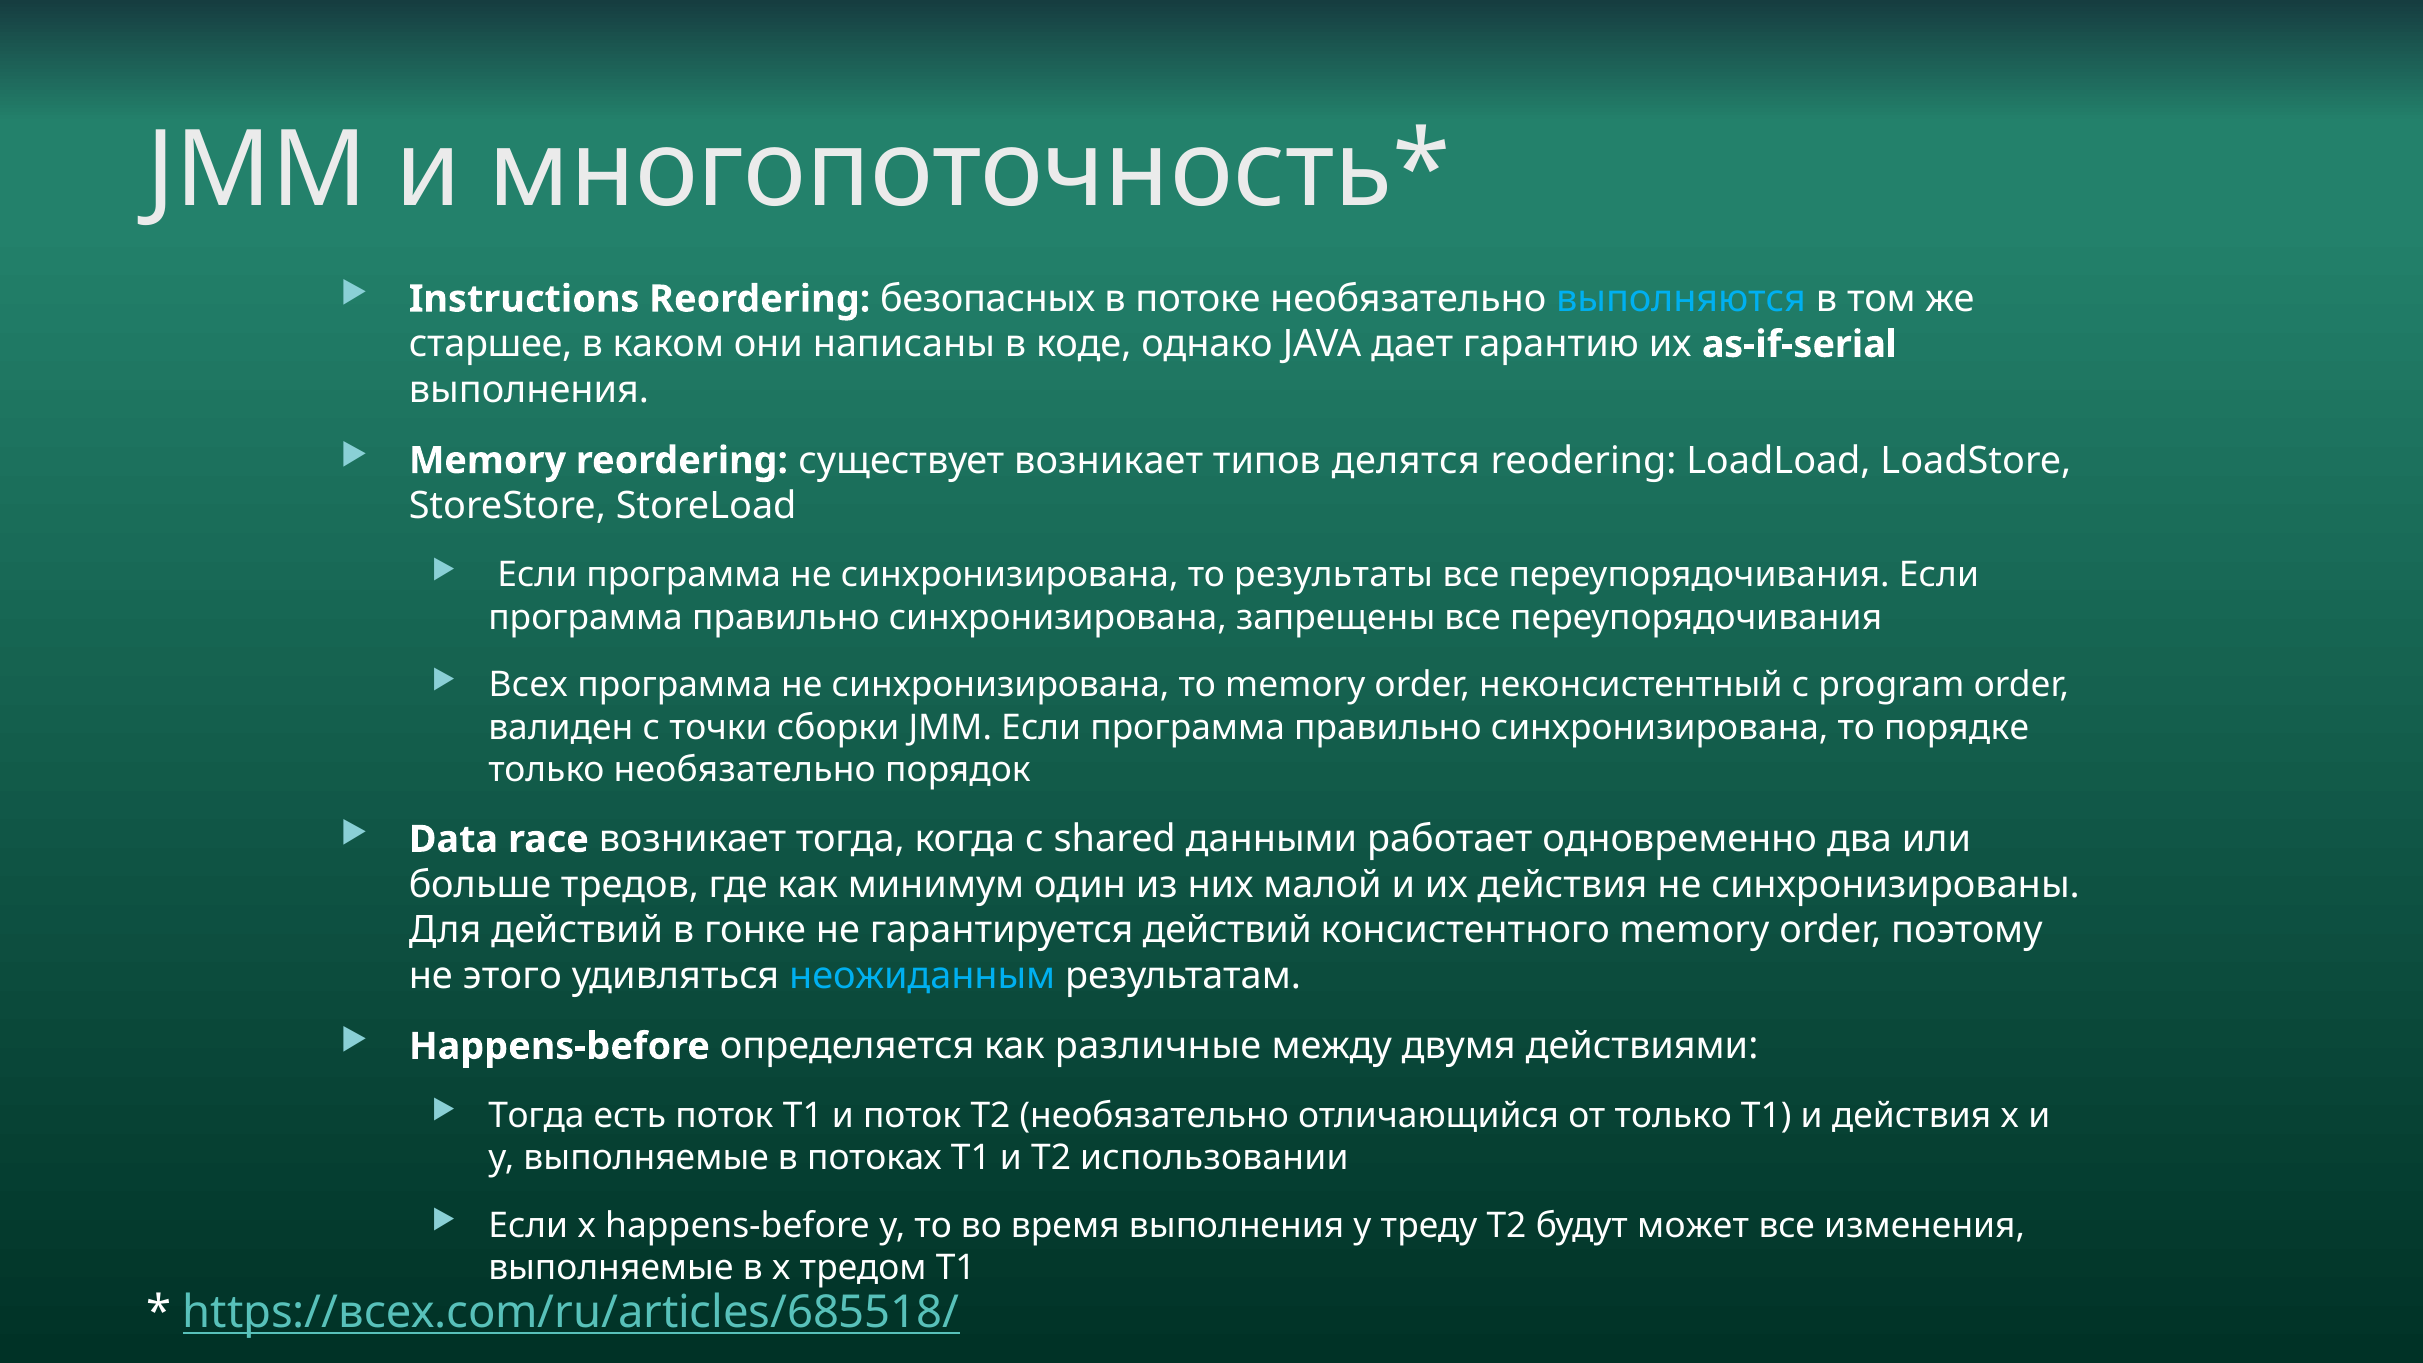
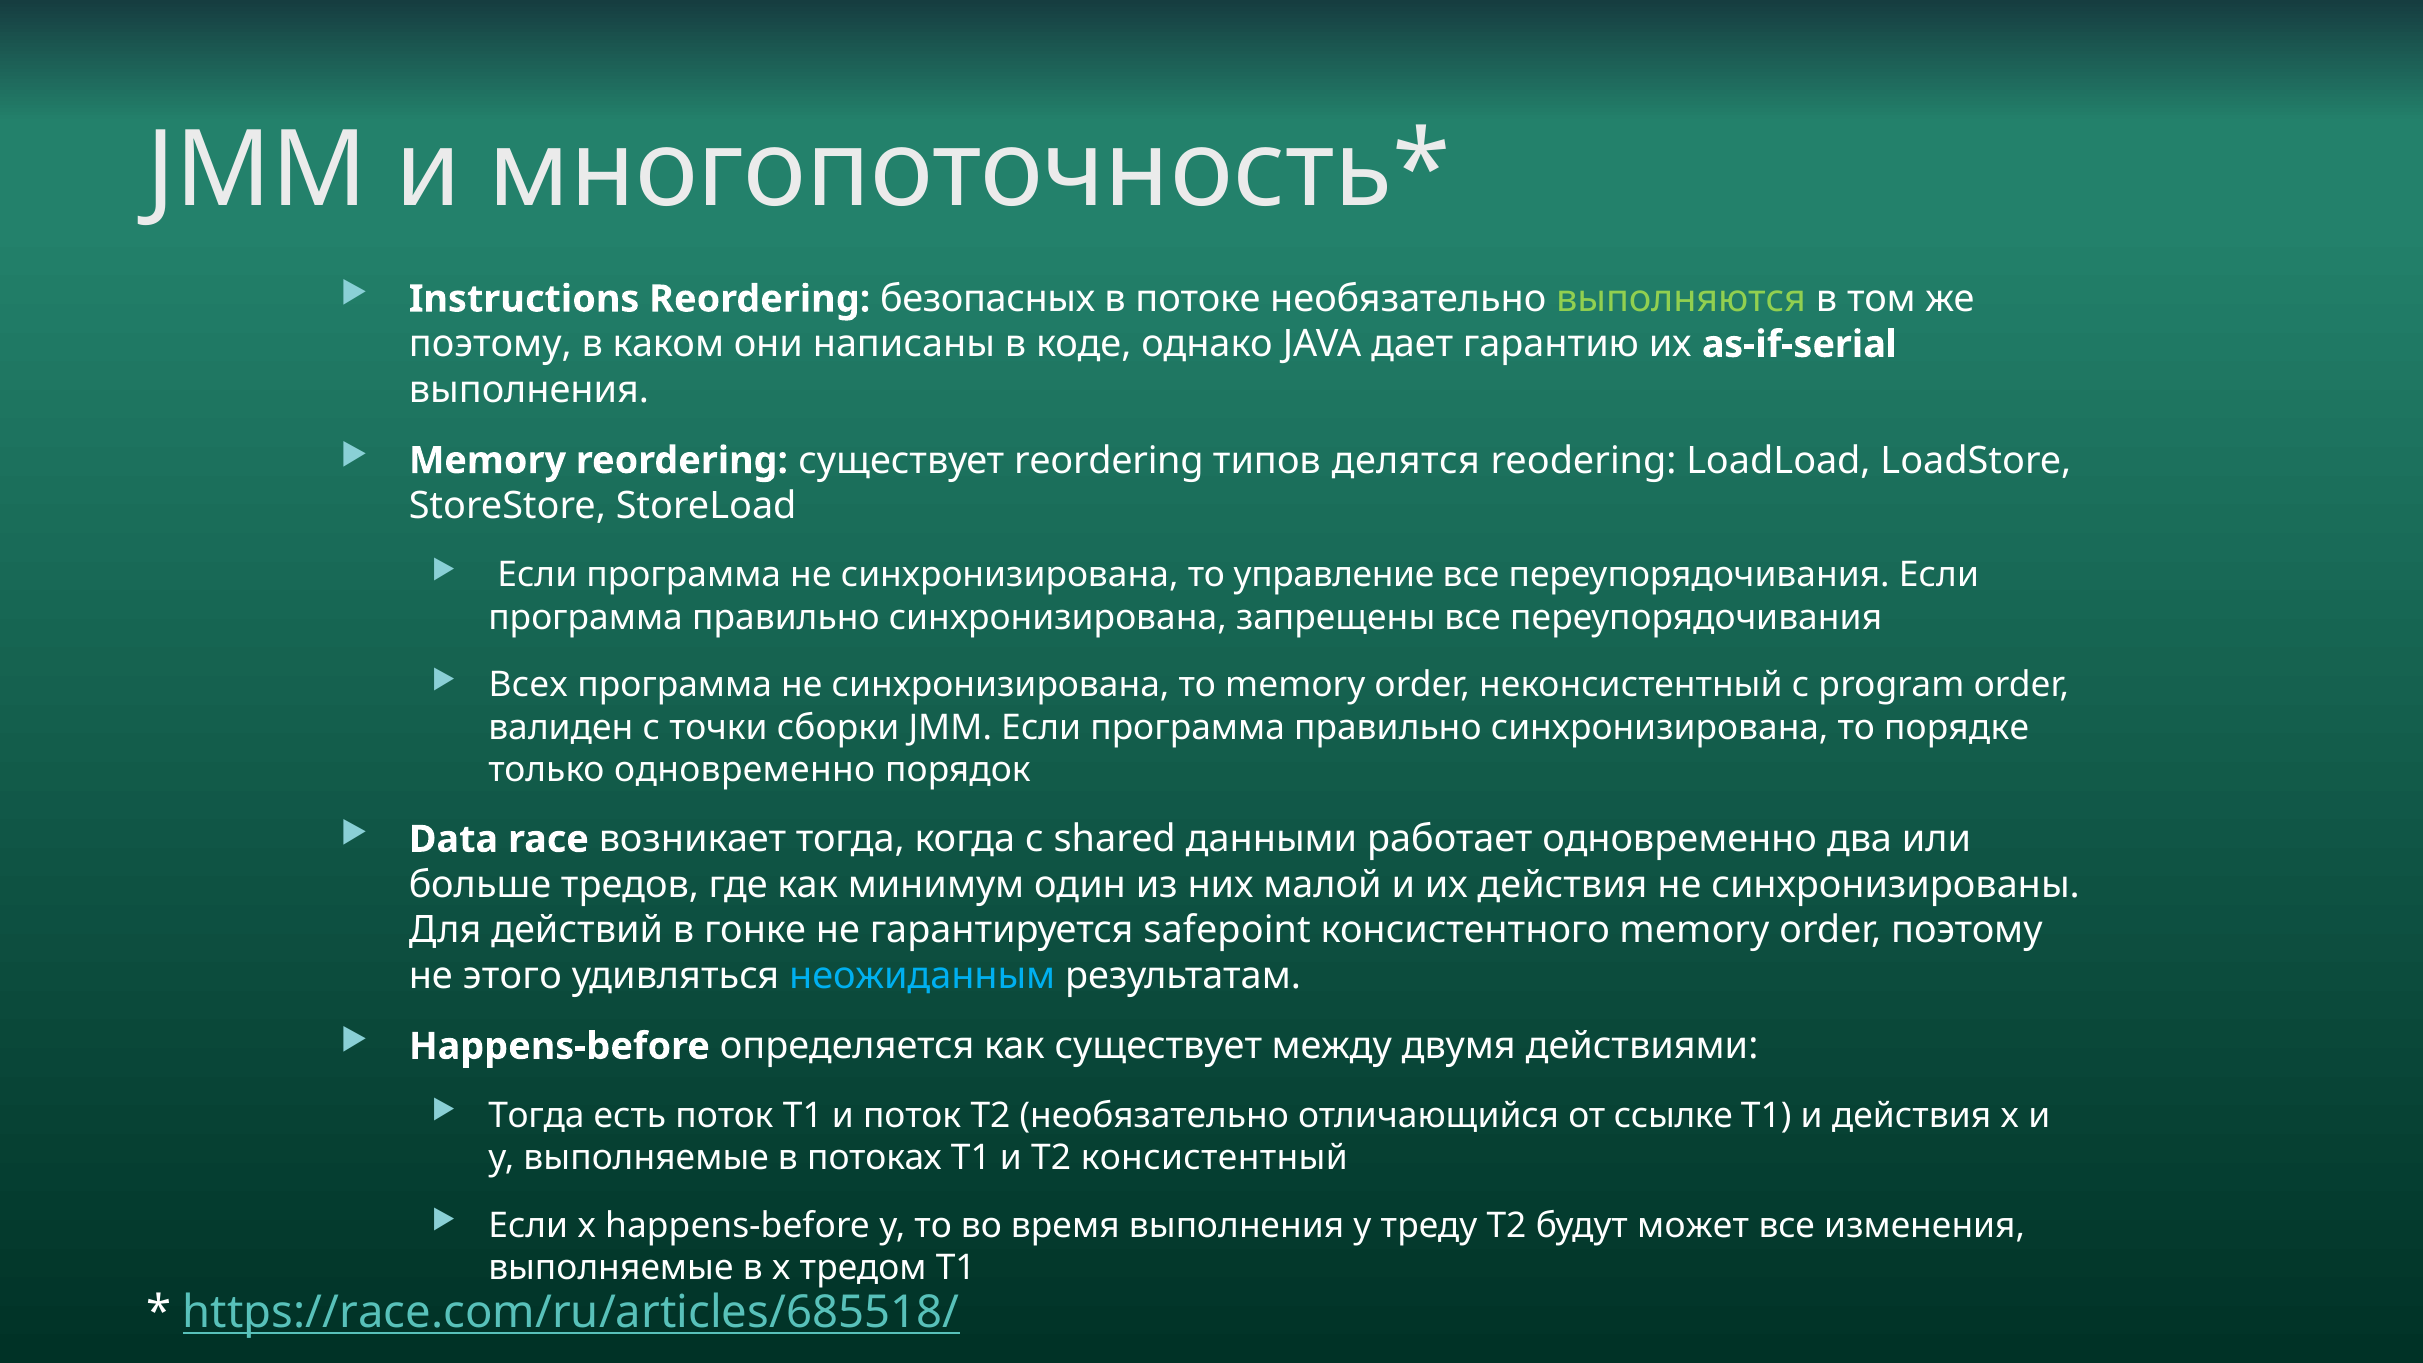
выполняются colour: light blue -> light green
старшее at (491, 344): старшее -> поэтому
существует возникает: возникает -> reordering
результаты: результаты -> управление
только необязательно: необязательно -> одновременно
гарантируется действий: действий -> safepoint
как различные: различные -> существует
от только: только -> ссылке
использовании: использовании -> консистентный
https://всех.com/ru/articles/685518/: https://всех.com/ru/articles/685518/ -> https://race.com/ru/articles/685518/
